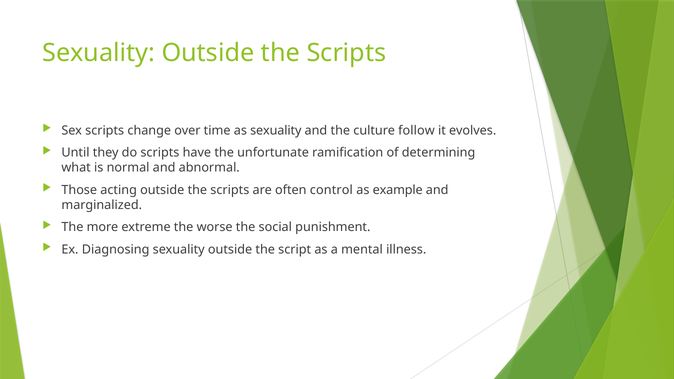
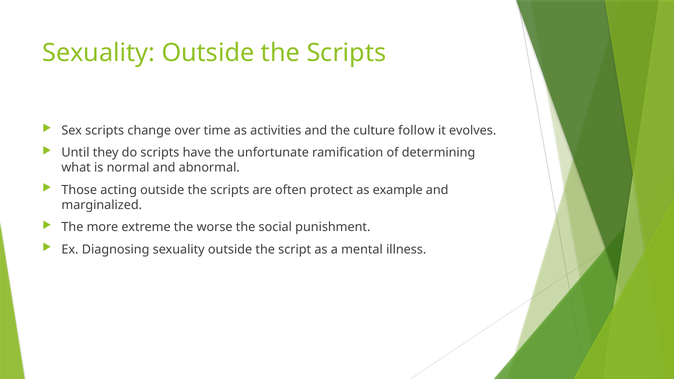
as sexuality: sexuality -> activities
control: control -> protect
